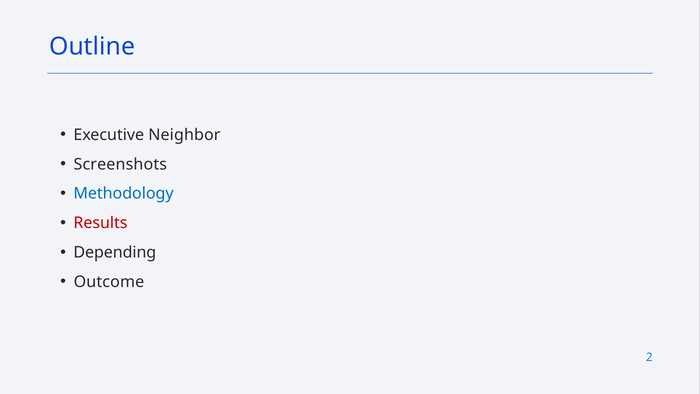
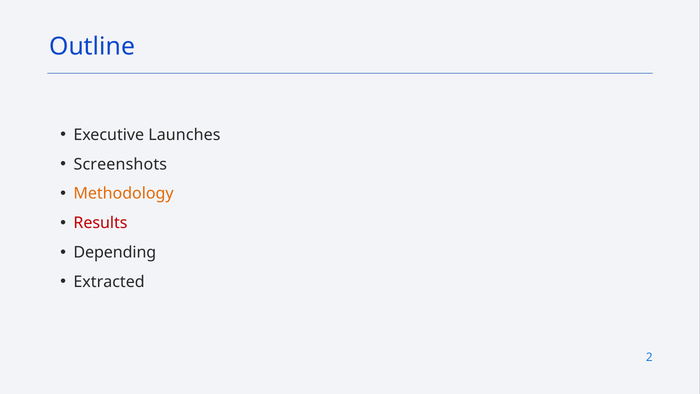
Neighbor: Neighbor -> Launches
Methodology colour: blue -> orange
Outcome: Outcome -> Extracted
